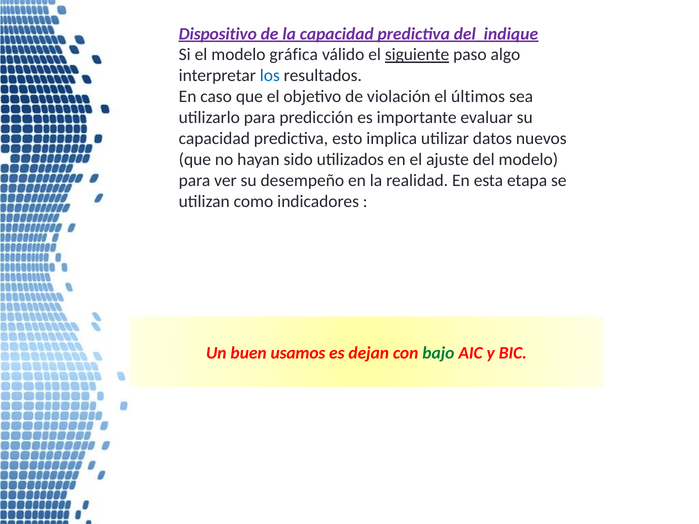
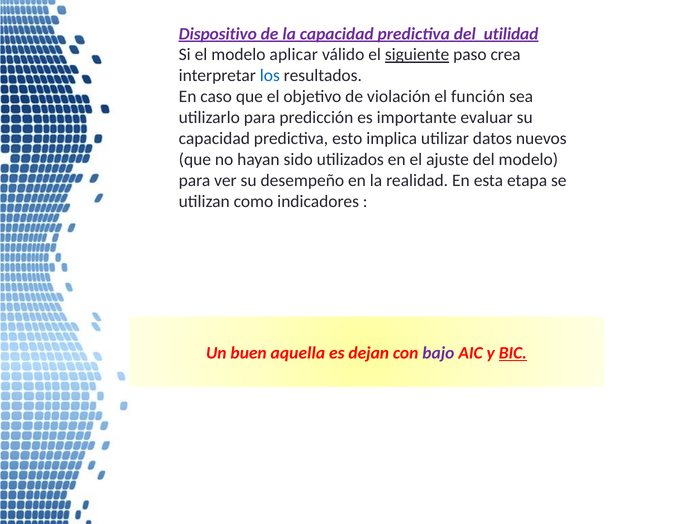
indique: indique -> utilidad
gráfica: gráfica -> aplicar
algo: algo -> crea
últimos: últimos -> función
usamos: usamos -> aquella
bajo colour: green -> purple
BIC underline: none -> present
